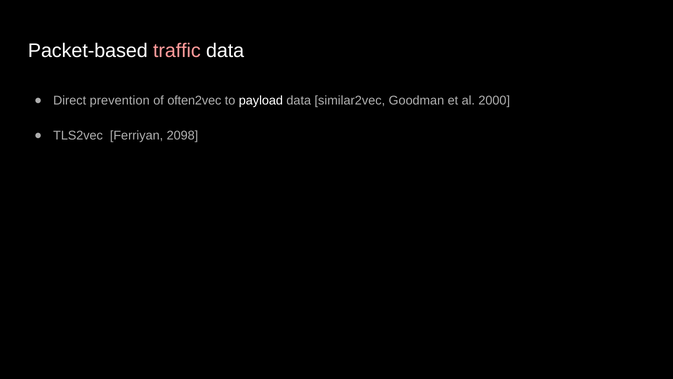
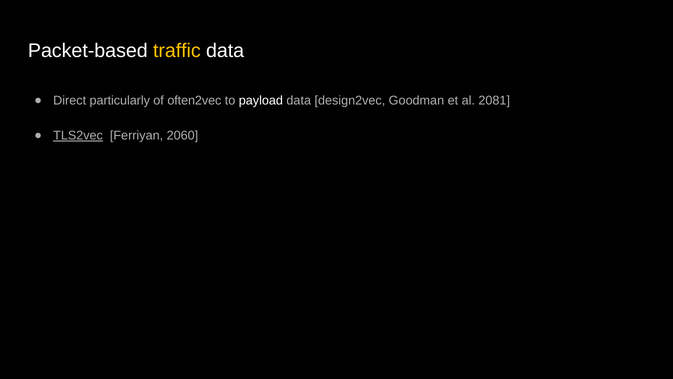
traffic colour: pink -> yellow
prevention: prevention -> particularly
similar2vec: similar2vec -> design2vec
2000: 2000 -> 2081
TLS2vec underline: none -> present
2098: 2098 -> 2060
